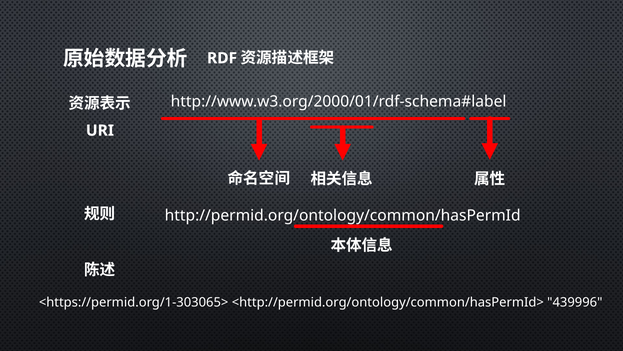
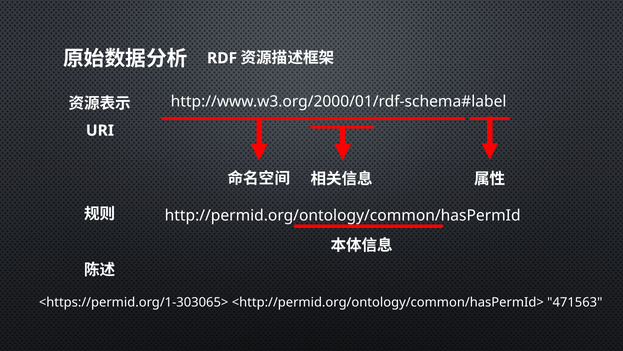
439996: 439996 -> 471563
